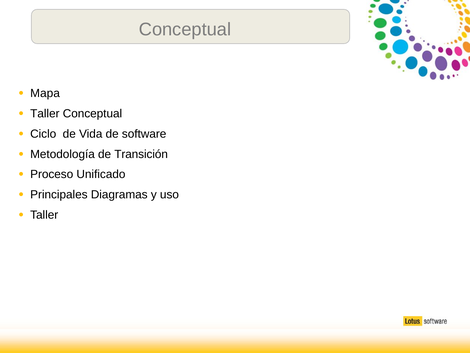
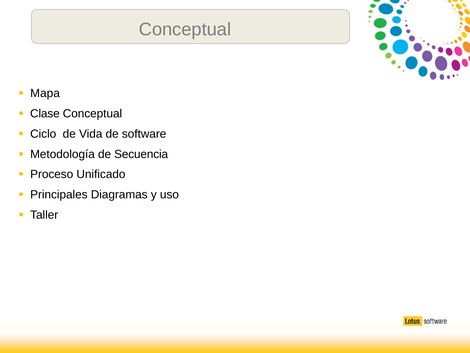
Taller at (45, 114): Taller -> Clase
Transición: Transición -> Secuencia
